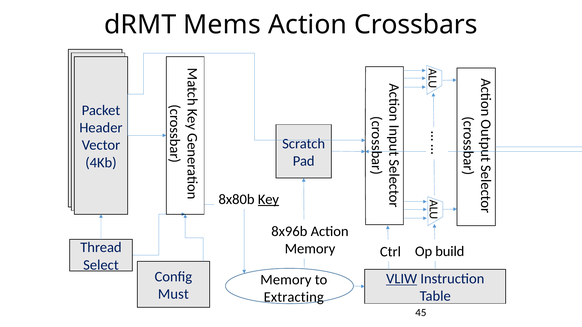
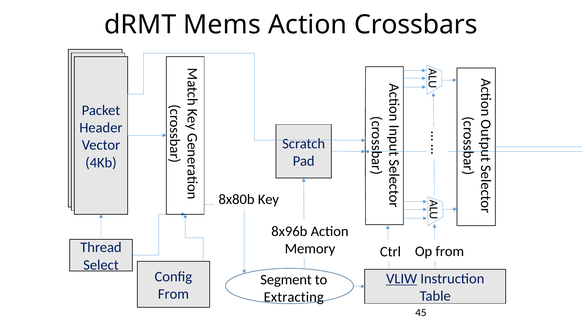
Key underline: present -> none
Op build: build -> from
Memory at (286, 280): Memory -> Segment
Must at (173, 294): Must -> From
